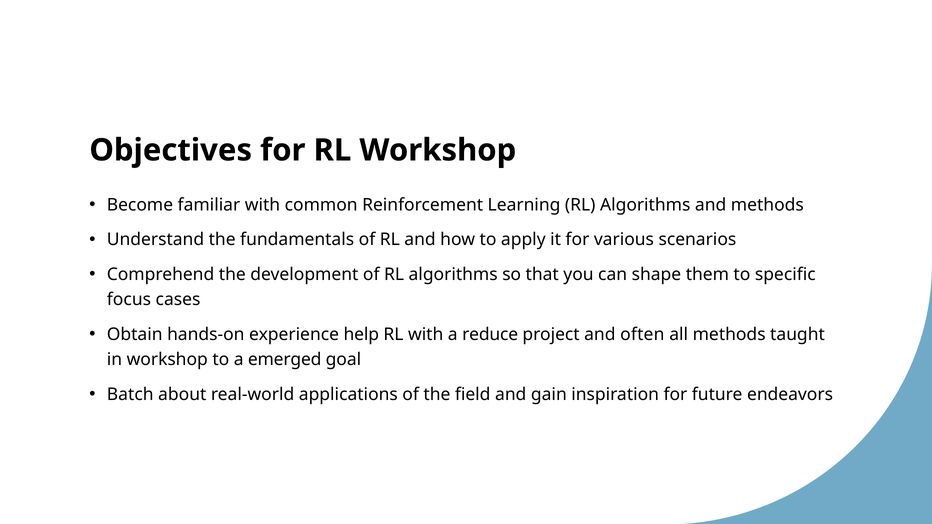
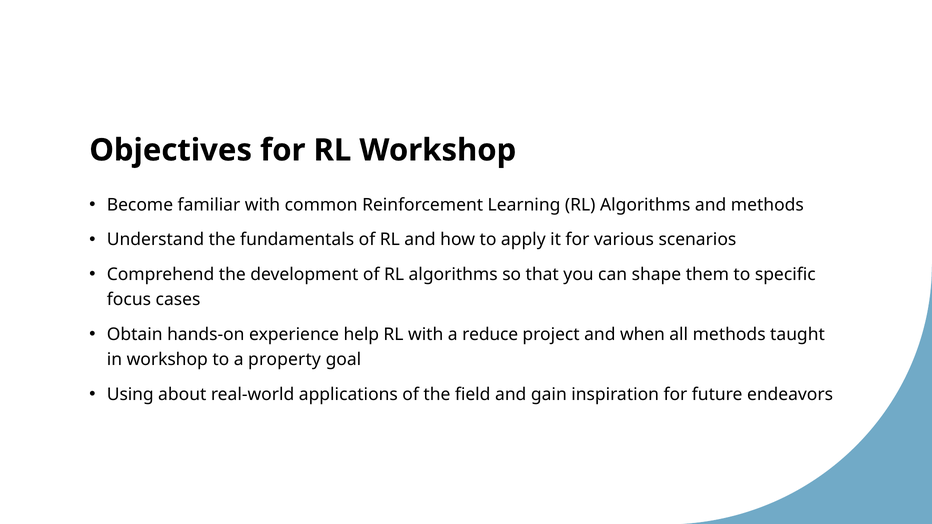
often: often -> when
emerged: emerged -> property
Batch: Batch -> Using
